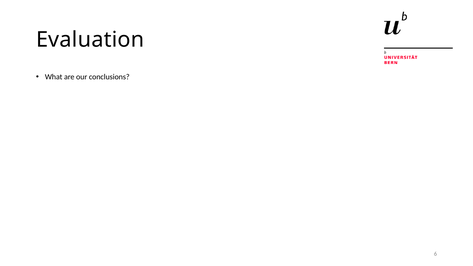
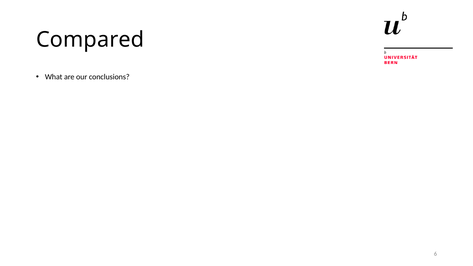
Evaluation: Evaluation -> Compared
